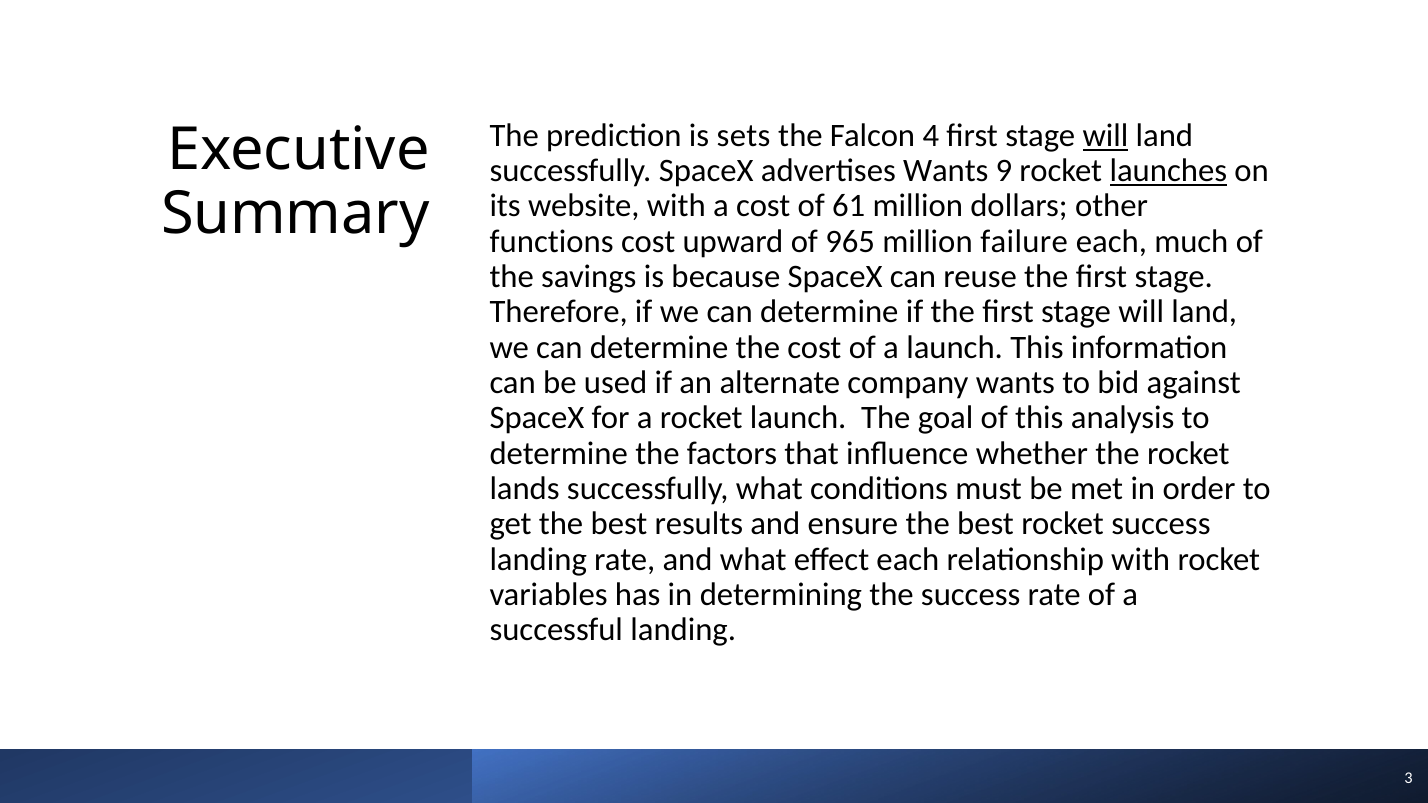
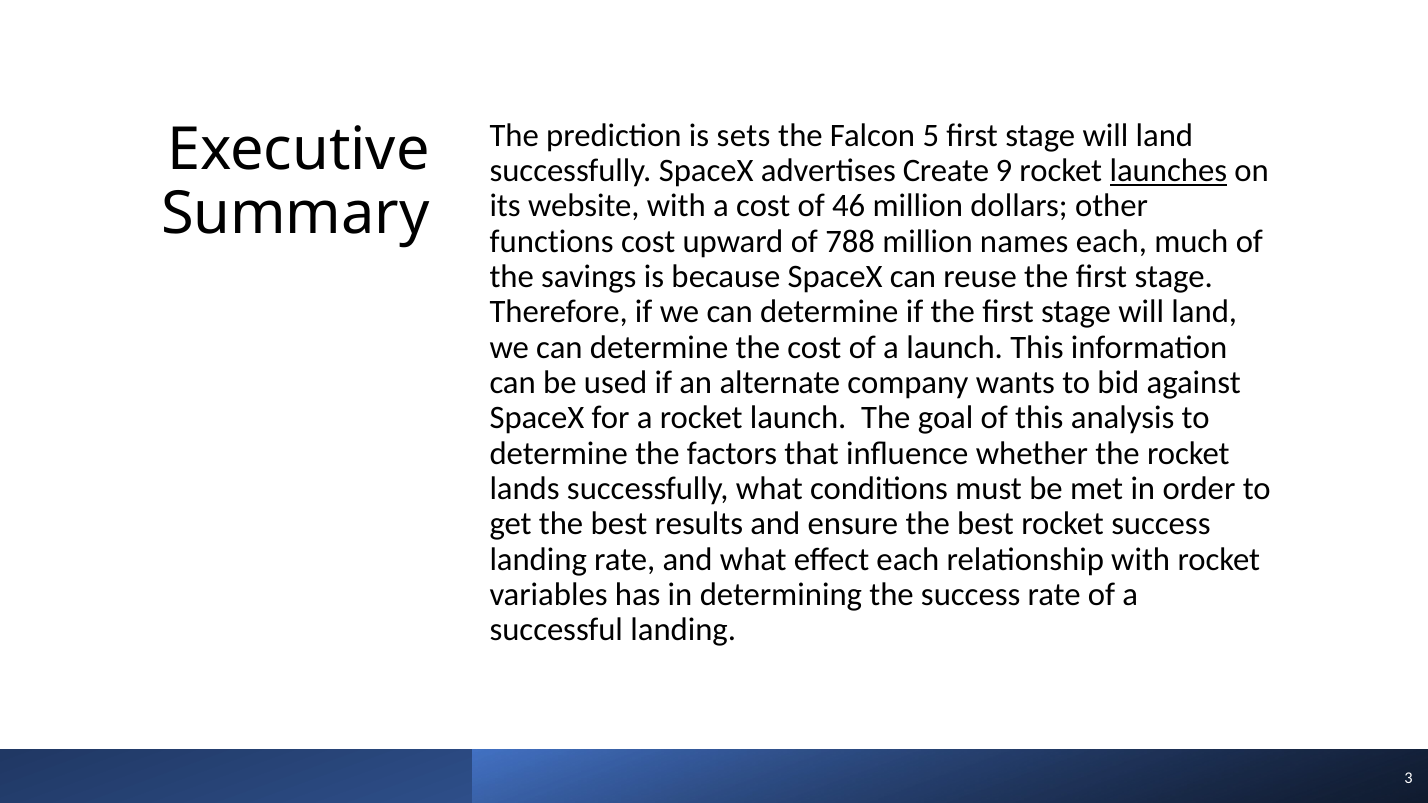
4: 4 -> 5
will at (1105, 136) underline: present -> none
advertises Wants: Wants -> Create
61: 61 -> 46
965: 965 -> 788
failure: failure -> names
